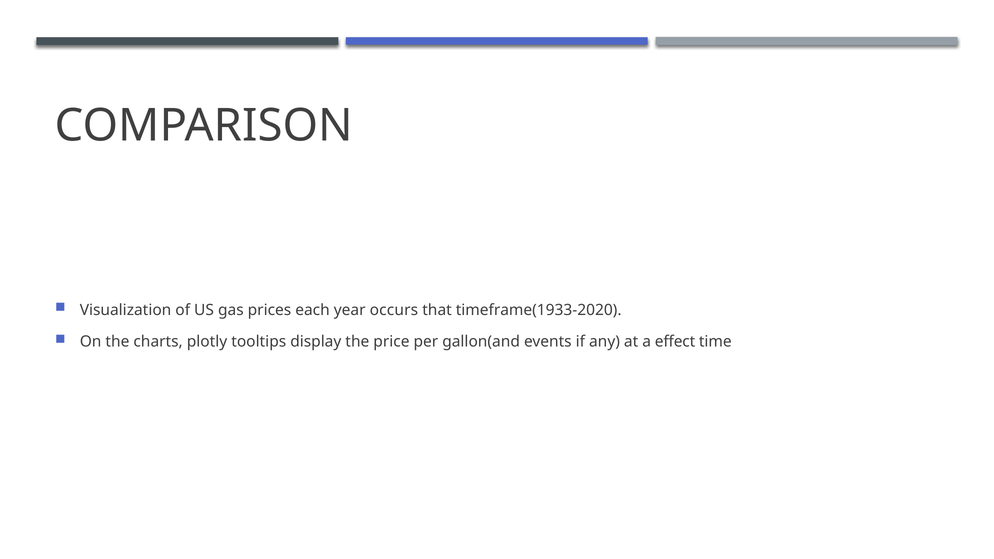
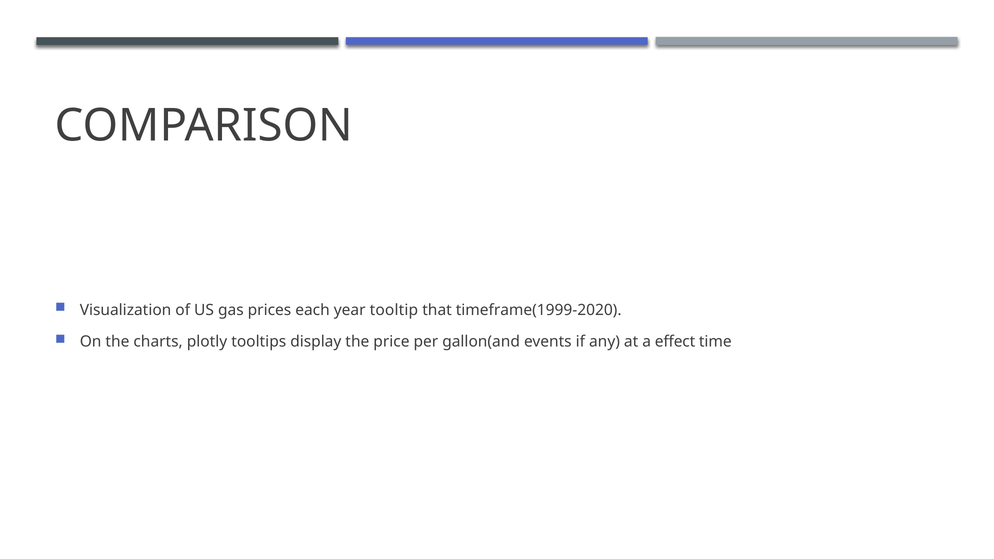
occurs: occurs -> tooltip
timeframe(1933-2020: timeframe(1933-2020 -> timeframe(1999-2020
